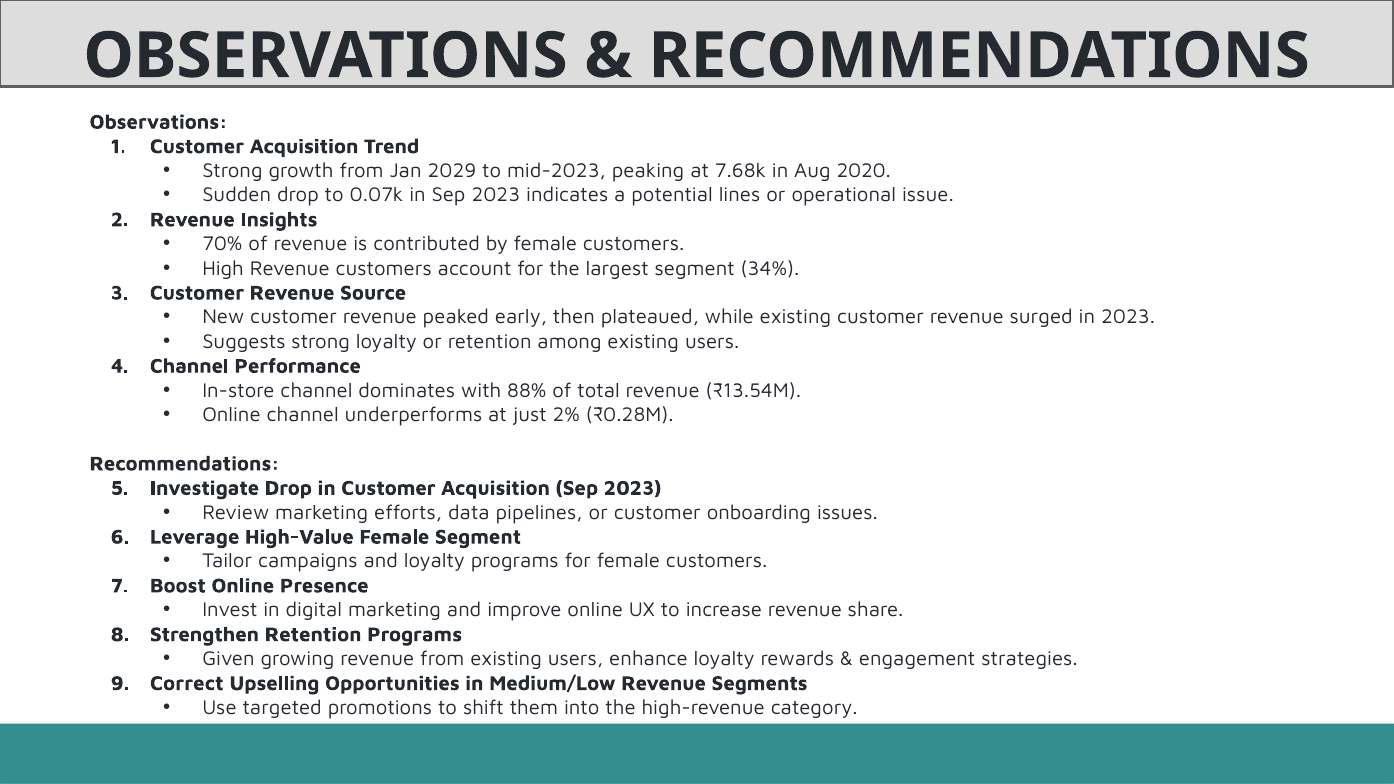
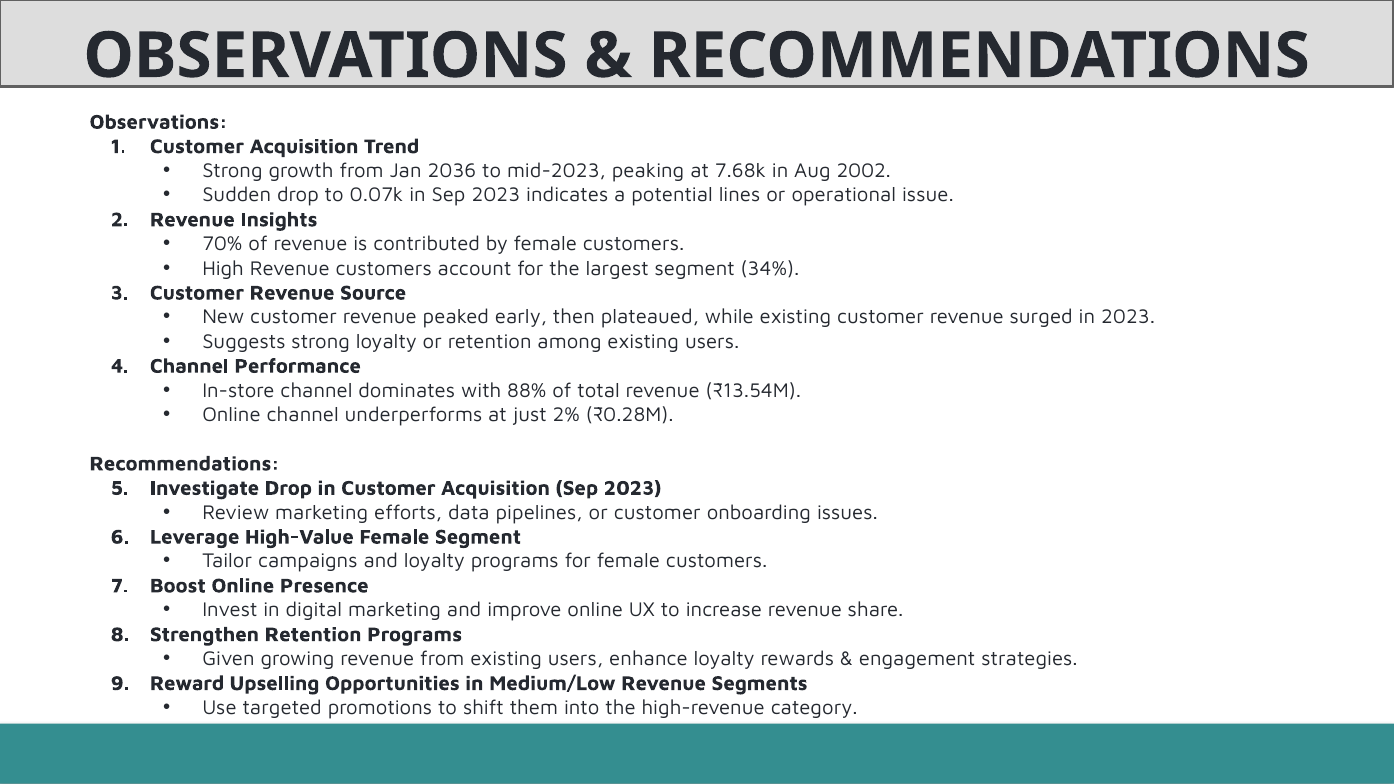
2029: 2029 -> 2036
2020: 2020 -> 2002
Correct: Correct -> Reward
